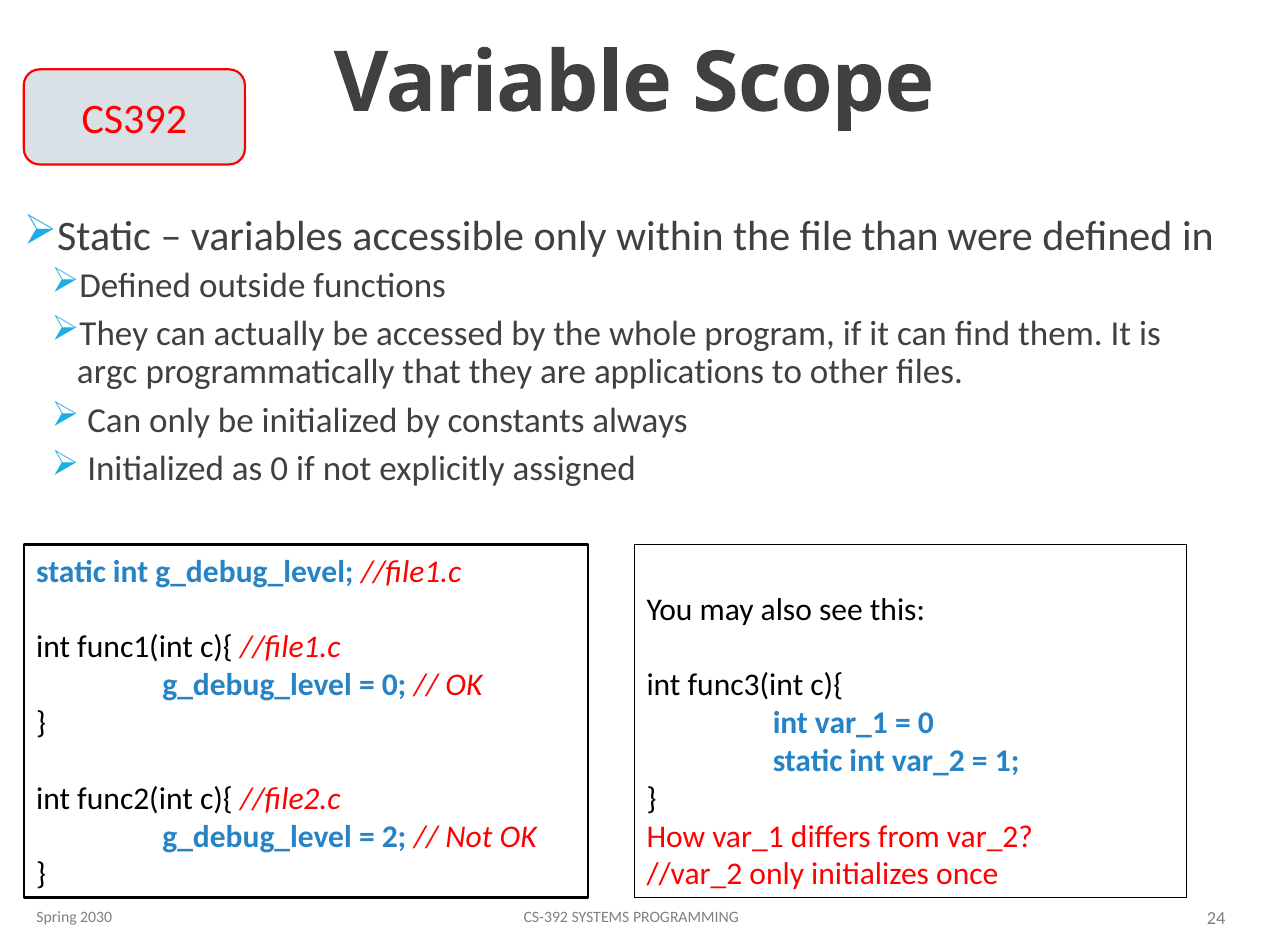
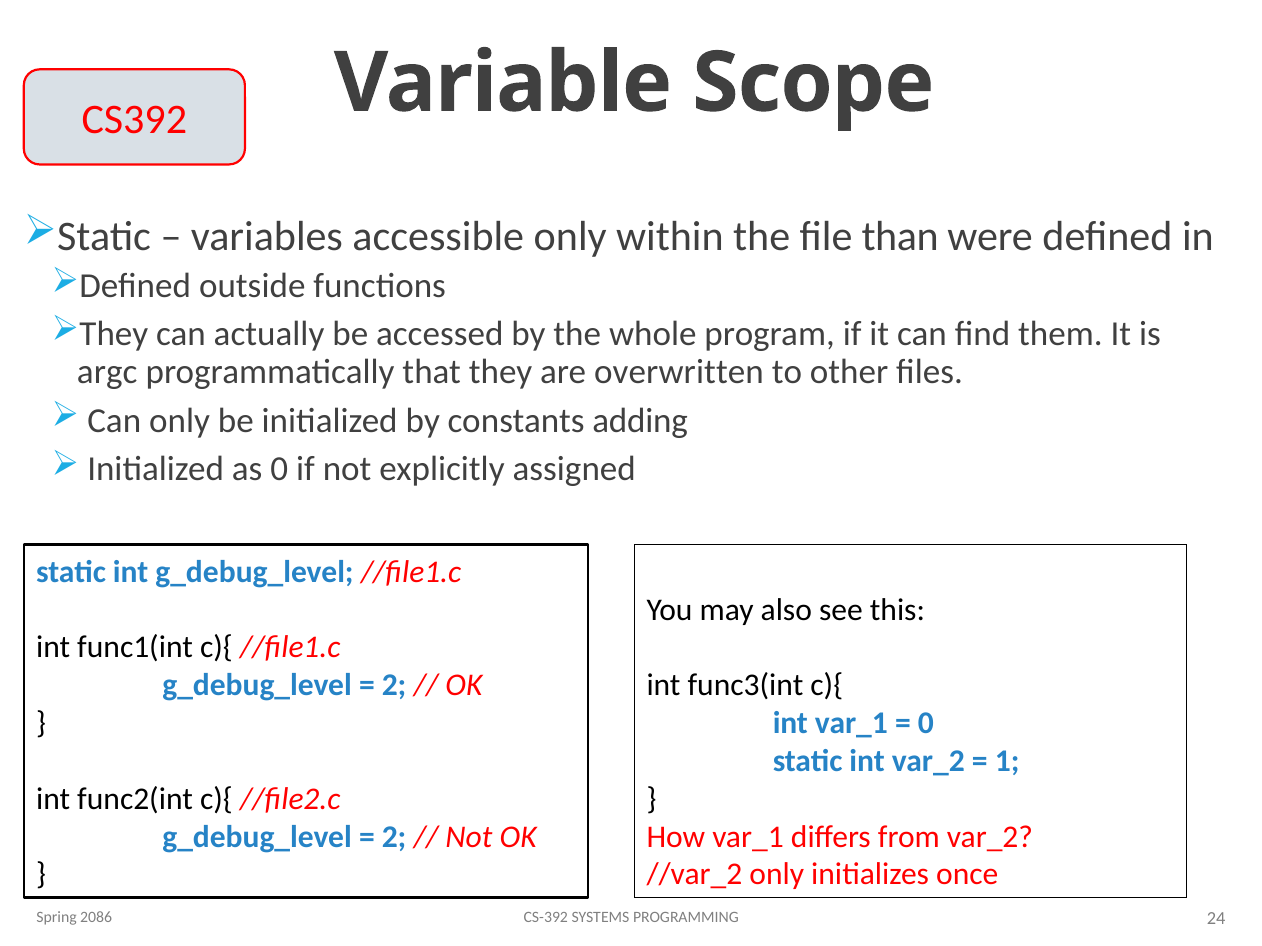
applications: applications -> overwritten
always: always -> adding
0 at (394, 686): 0 -> 2
2030: 2030 -> 2086
